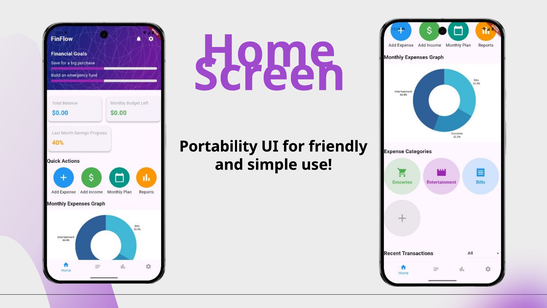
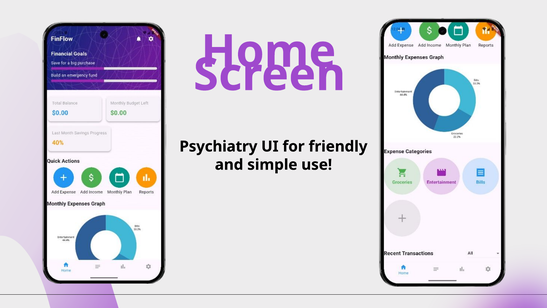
Portability: Portability -> Psychiatry
